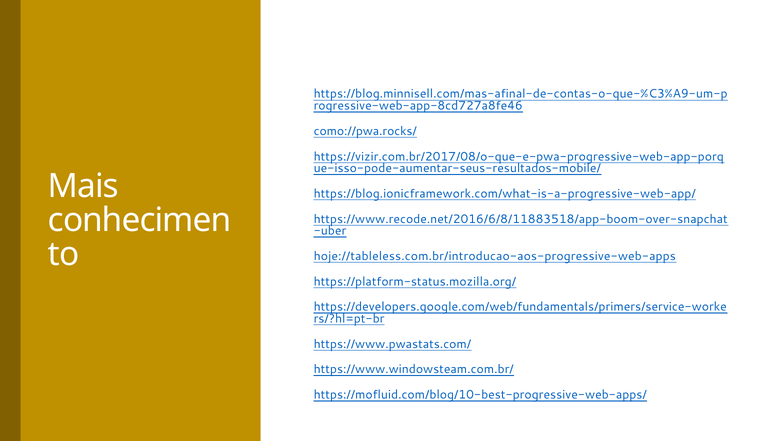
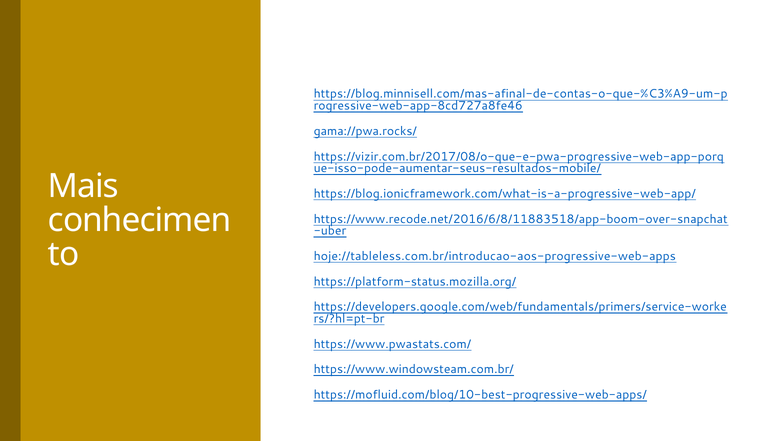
como://pwa.rocks/: como://pwa.rocks/ -> gama://pwa.rocks/
